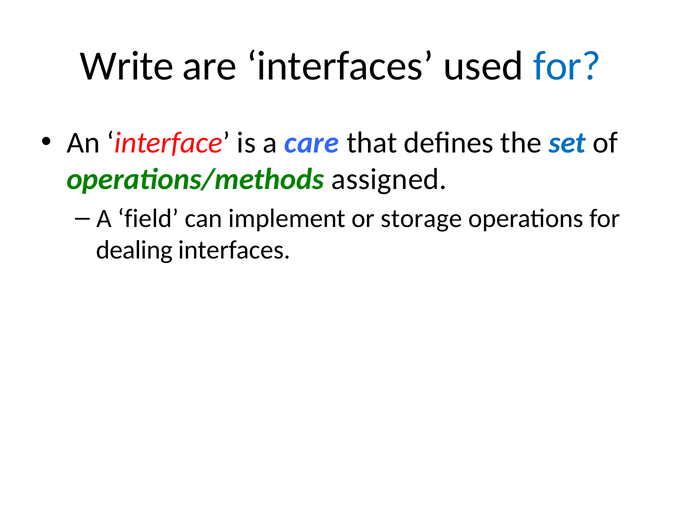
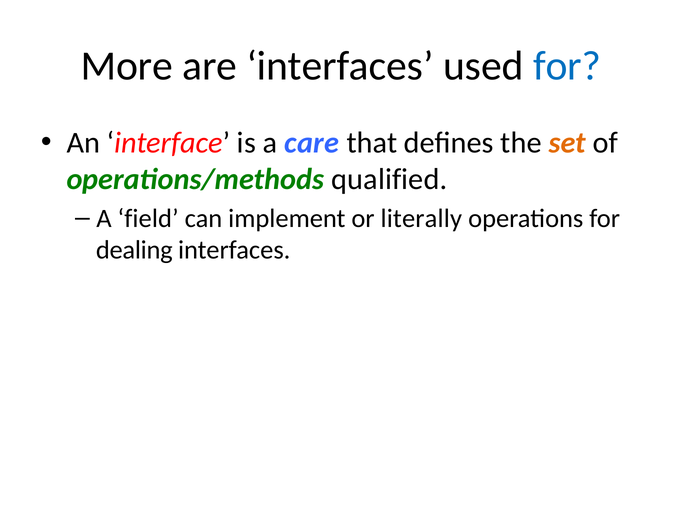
Write: Write -> More
set colour: blue -> orange
assigned: assigned -> qualified
storage: storage -> literally
